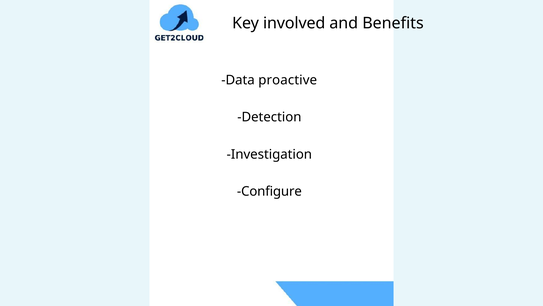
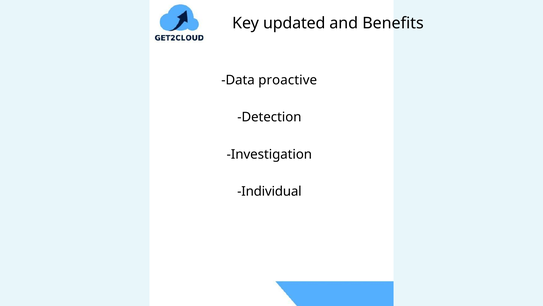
involved: involved -> updated
Configure: Configure -> Individual
